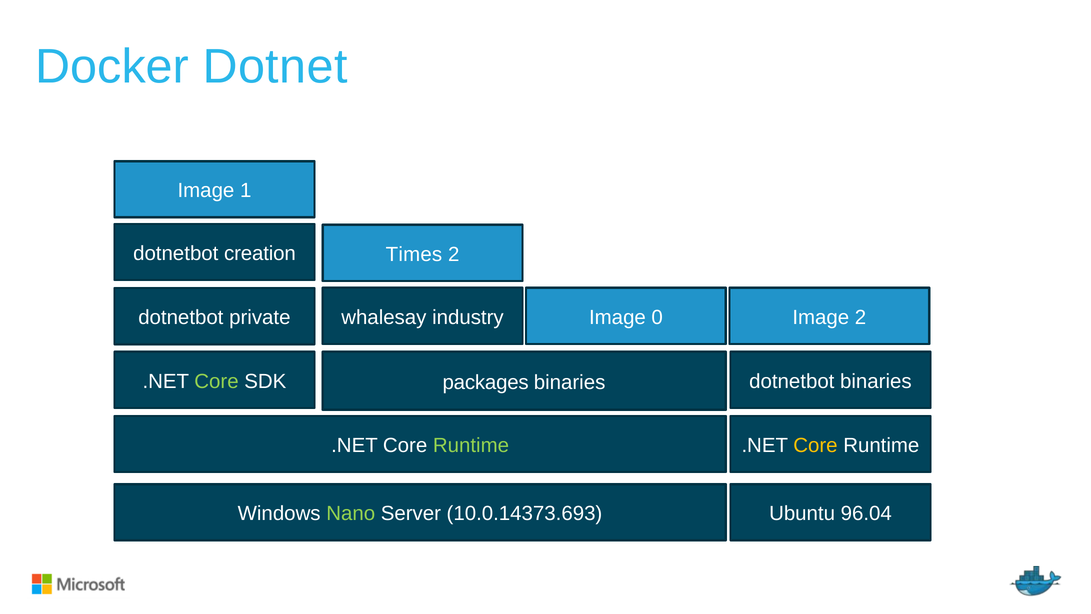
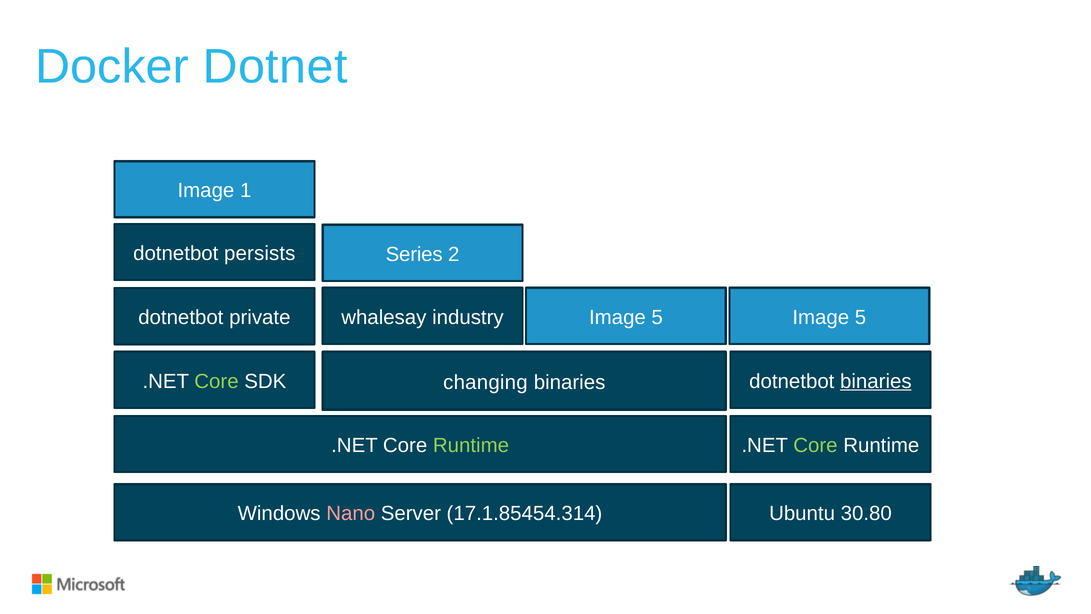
creation: creation -> persists
Times: Times -> Series
0 at (657, 317): 0 -> 5
2 at (861, 317): 2 -> 5
packages: packages -> changing
binaries at (876, 381) underline: none -> present
Core at (815, 445) colour: yellow -> light green
Nano colour: light green -> pink
10.0.14373.693: 10.0.14373.693 -> 17.1.85454.314
96.04: 96.04 -> 30.80
